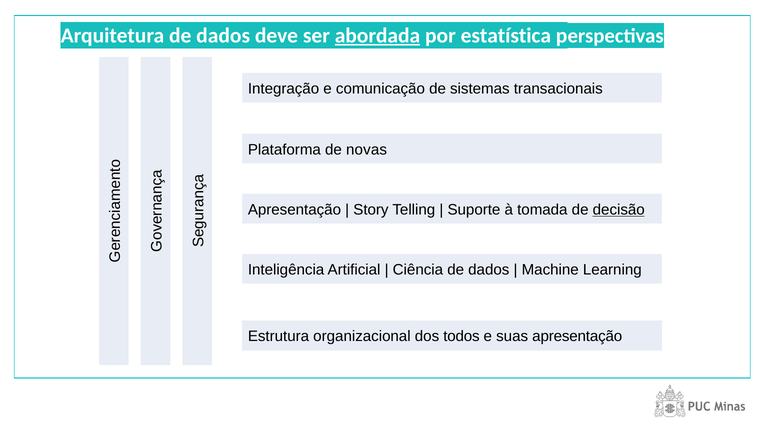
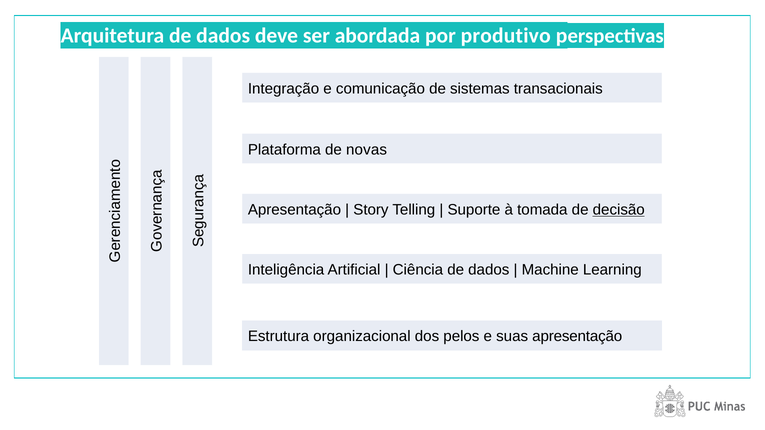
abordada underline: present -> none
estatística: estatística -> produtivo
todos: todos -> pelos
